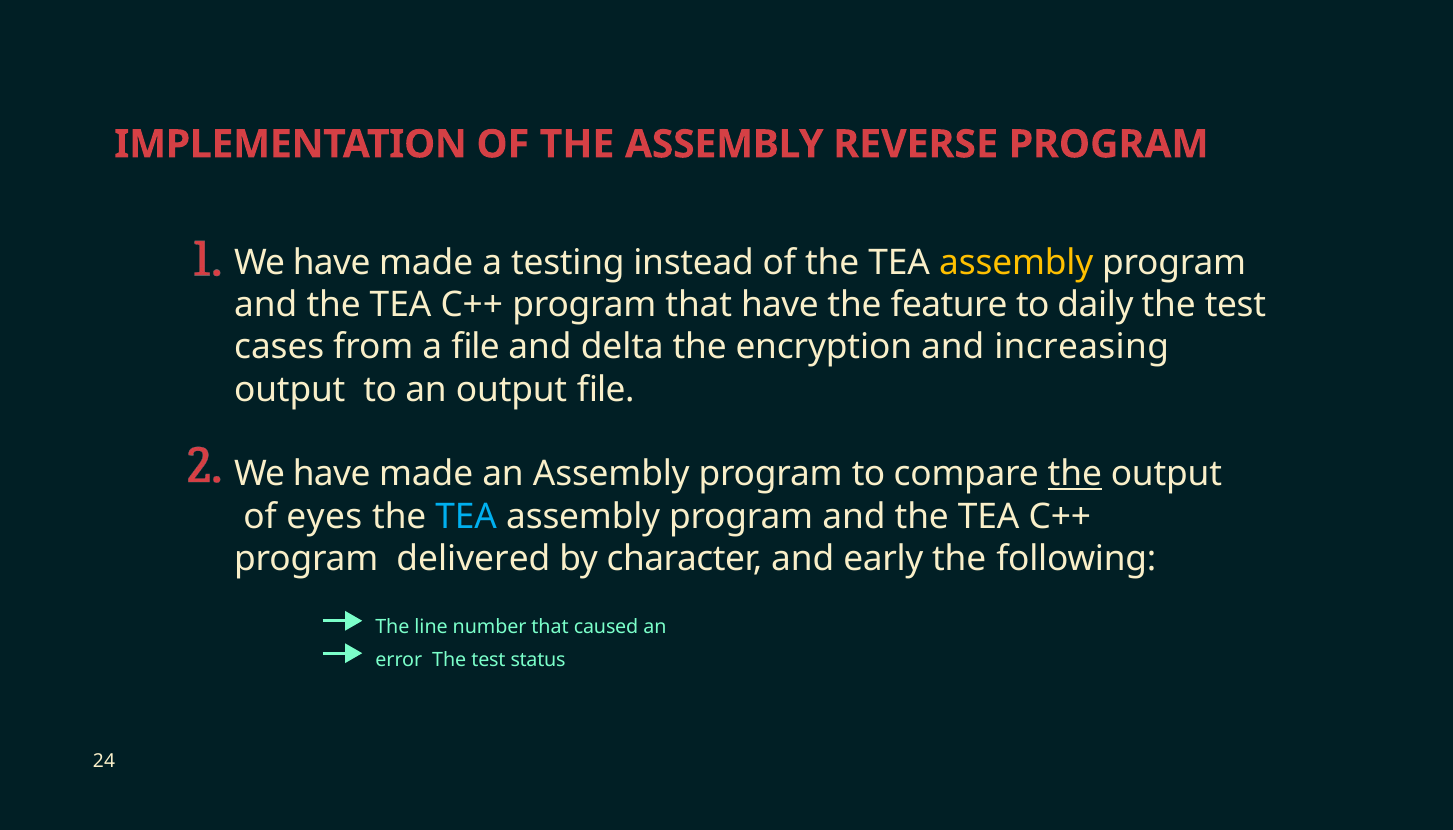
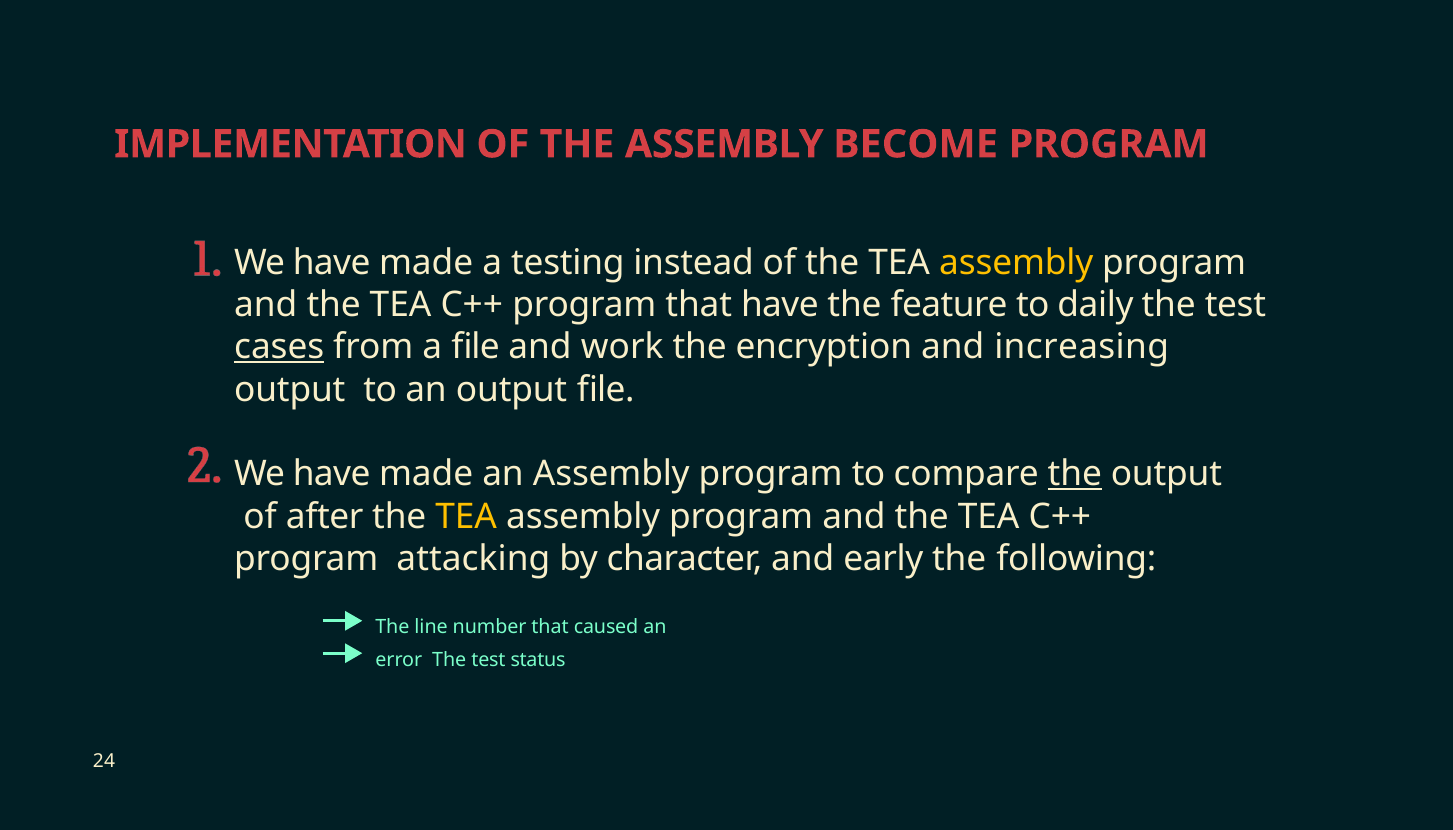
REVERSE: REVERSE -> BECOME
cases underline: none -> present
delta: delta -> work
eyes: eyes -> after
TEA at (466, 517) colour: light blue -> yellow
delivered: delivered -> attacking
